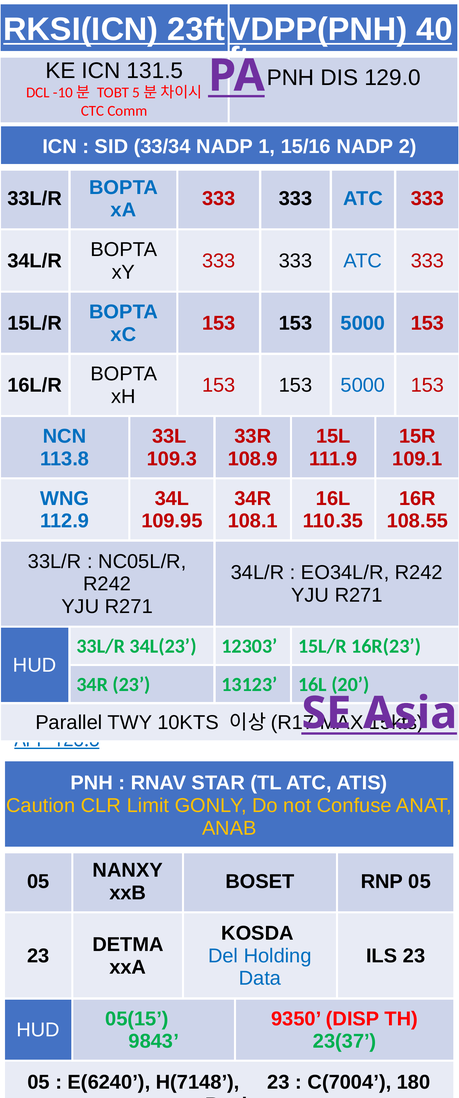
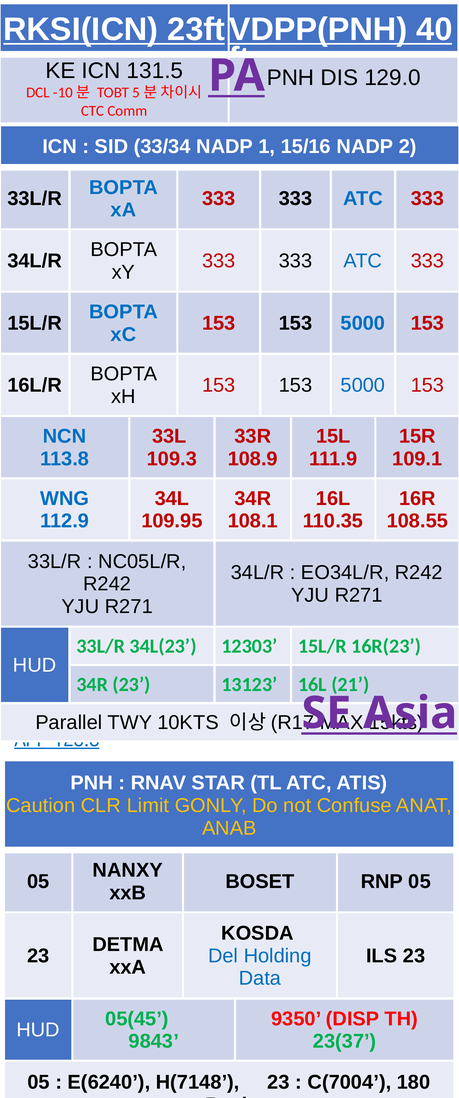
20: 20 -> 21
05(15: 05(15 -> 05(45
